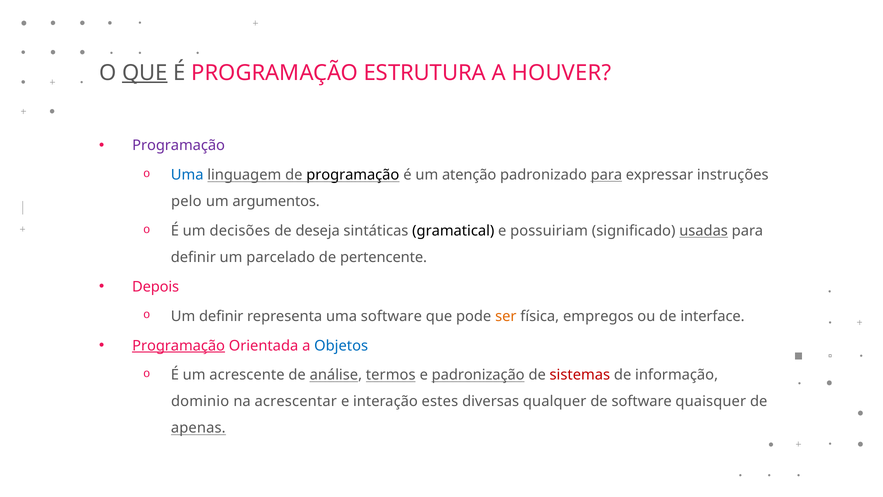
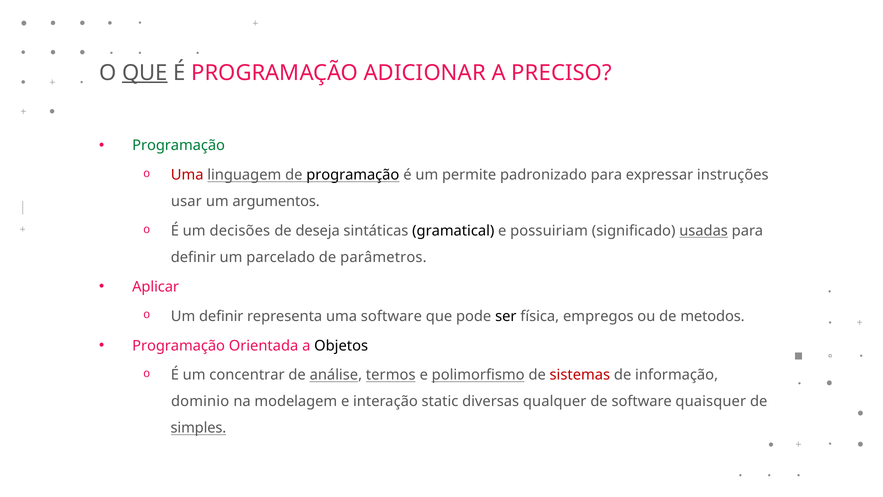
ESTRUTURA: ESTRUTURA -> ADICIONAR
HOUVER: HOUVER -> PRECISO
Programação at (179, 146) colour: purple -> green
Uma at (187, 175) colour: blue -> red
atenção: atenção -> permite
para at (606, 175) underline: present -> none
pelo: pelo -> usar
pertencente: pertencente -> parâmetros
Depois: Depois -> Aplicar
ser colour: orange -> black
interface: interface -> metodos
Programação at (179, 346) underline: present -> none
Objetos colour: blue -> black
acrescente: acrescente -> concentrar
padronização: padronização -> polimorfismo
acrescentar: acrescentar -> modelagem
estes: estes -> static
apenas: apenas -> simples
